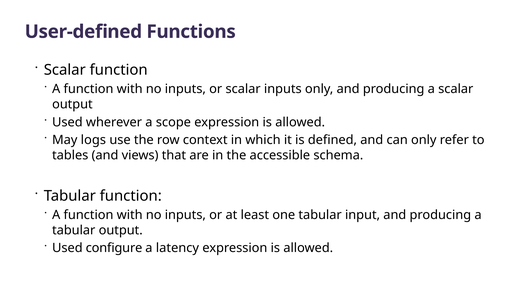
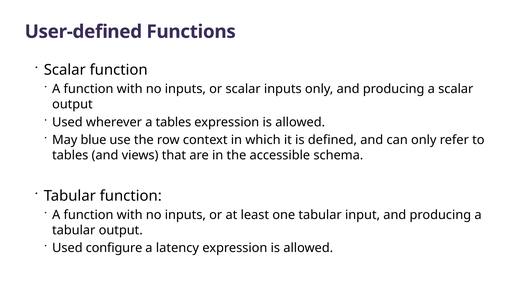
a scope: scope -> tables
logs: logs -> blue
